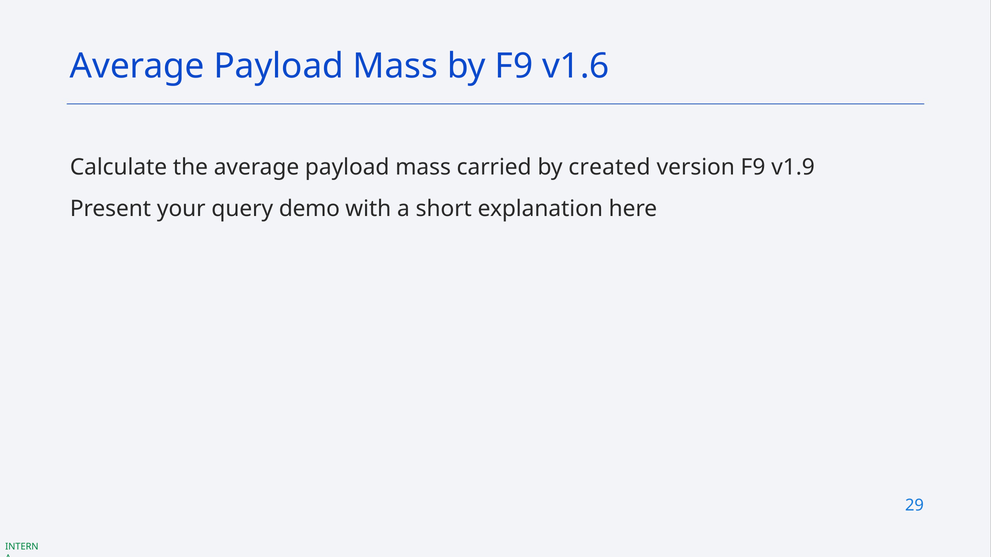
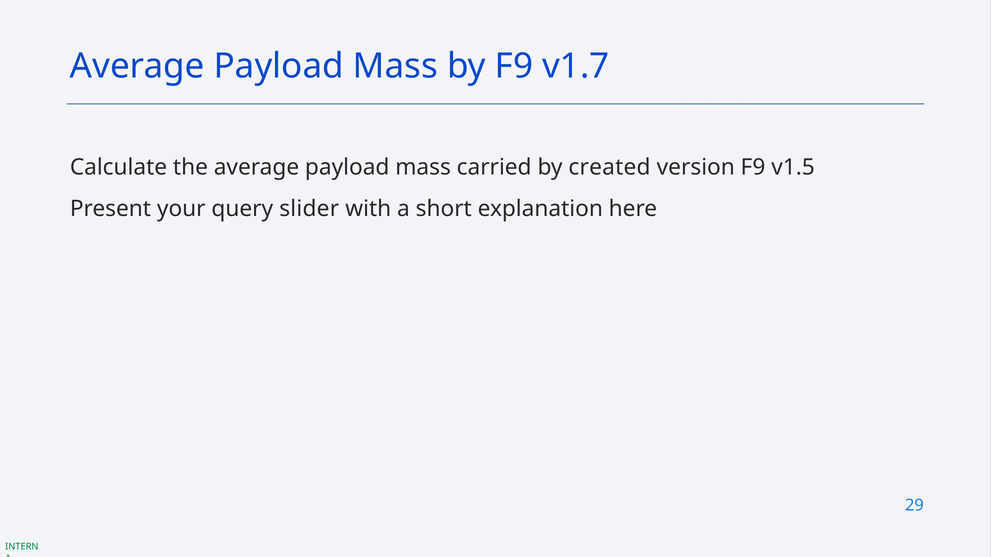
v1.6: v1.6 -> v1.7
v1.9: v1.9 -> v1.5
demo: demo -> slider
